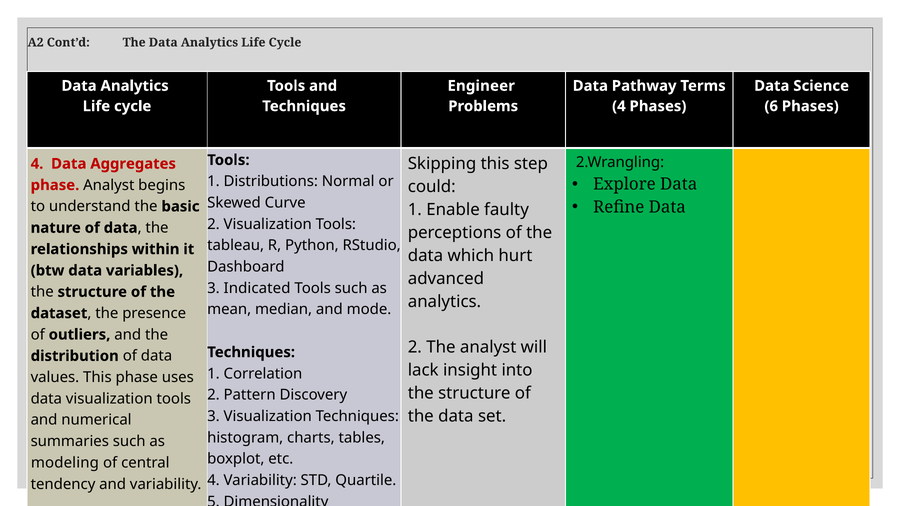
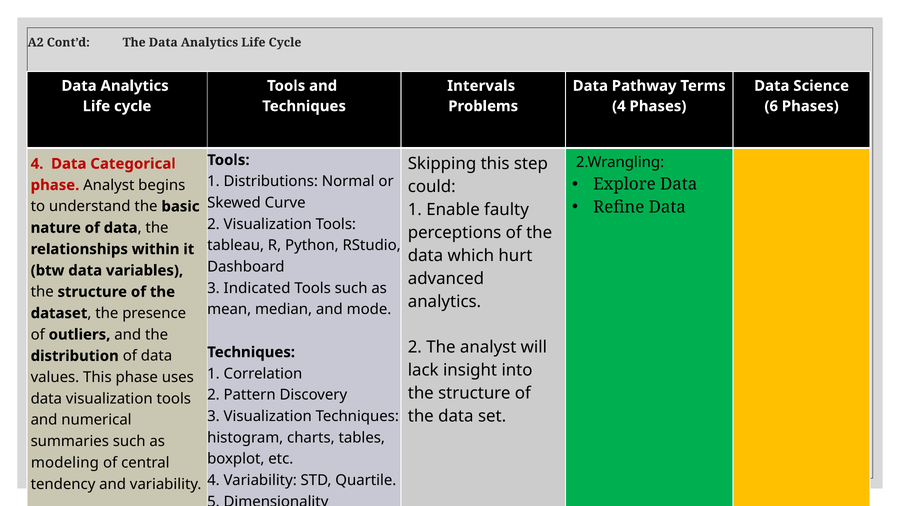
Engineer: Engineer -> Intervals
Aggregates: Aggregates -> Categorical
